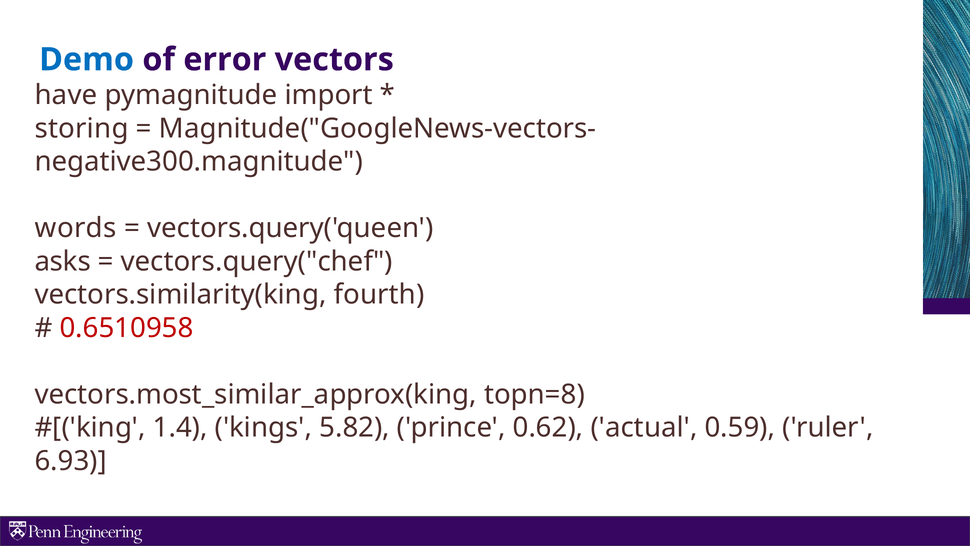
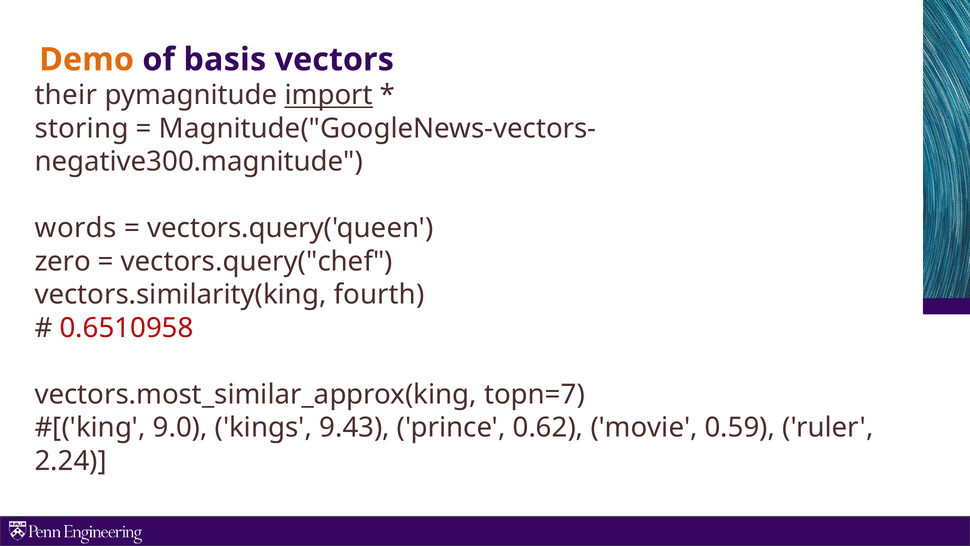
Demo colour: blue -> orange
error: error -> basis
have: have -> their
import underline: none -> present
asks: asks -> zero
topn=8: topn=8 -> topn=7
1.4: 1.4 -> 9.0
5.82: 5.82 -> 9.43
actual: actual -> movie
6.93: 6.93 -> 2.24
